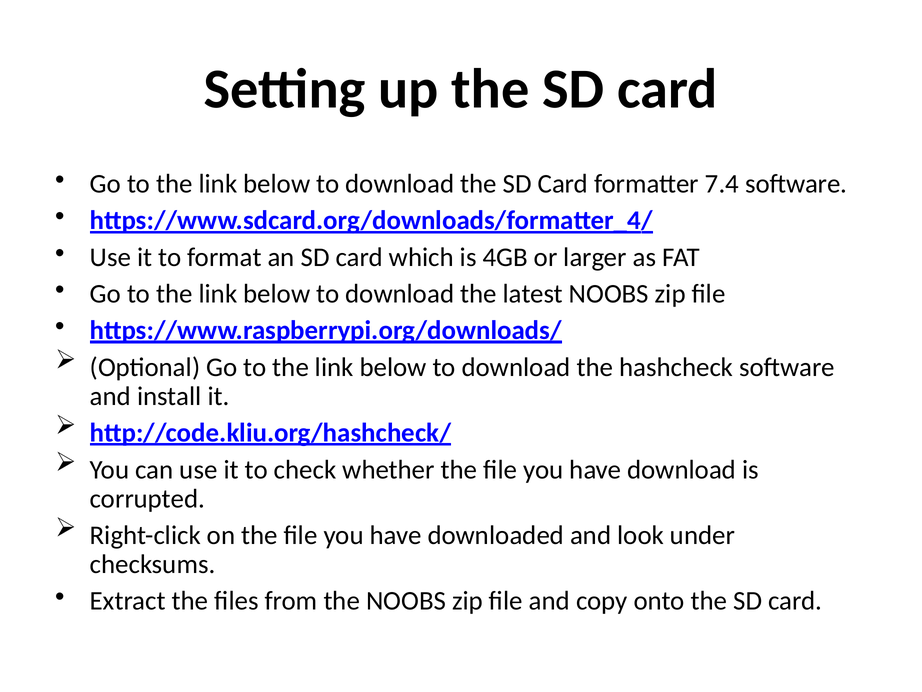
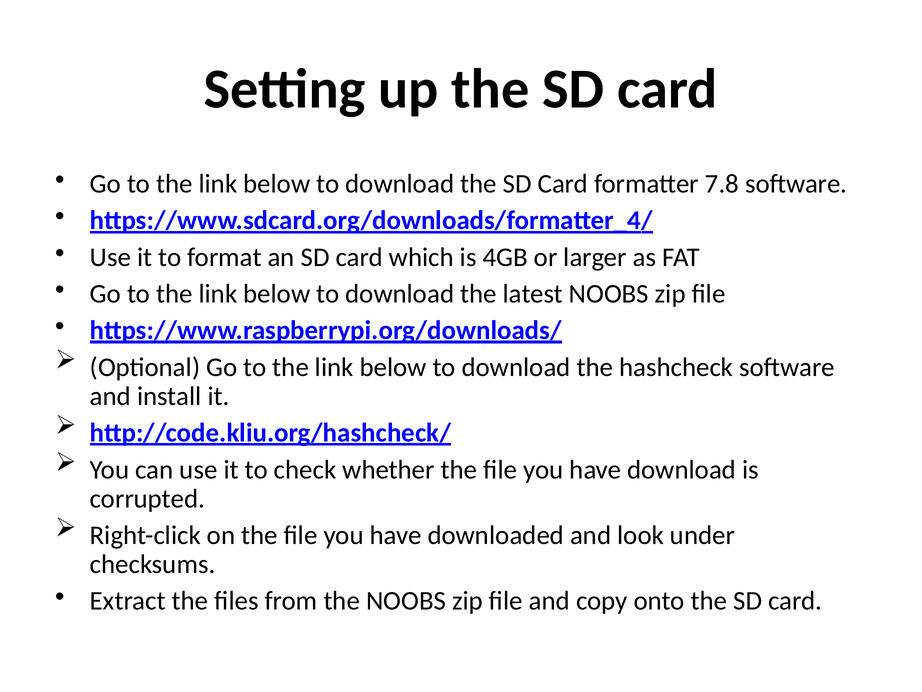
7.4: 7.4 -> 7.8
